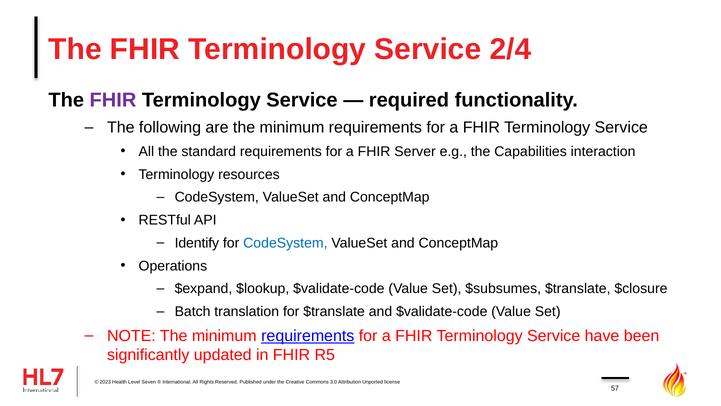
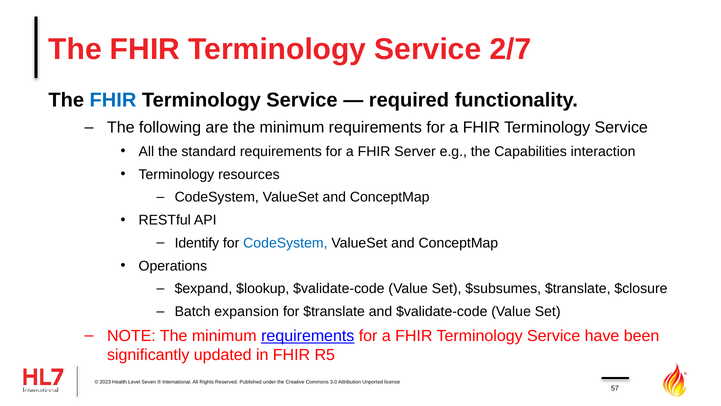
2/4: 2/4 -> 2/7
FHIR at (113, 100) colour: purple -> blue
translation: translation -> expansion
